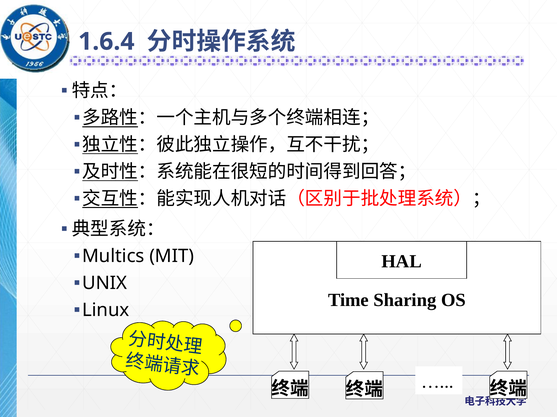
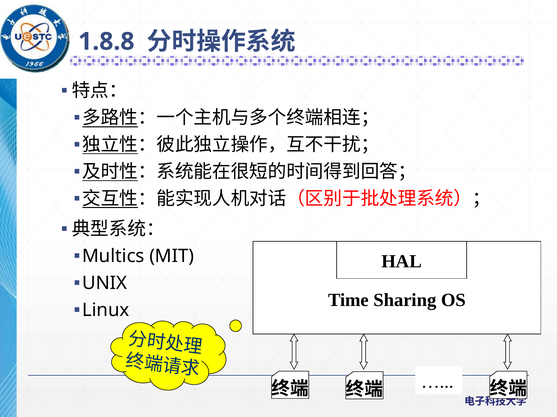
1.6.4: 1.6.4 -> 1.8.8
